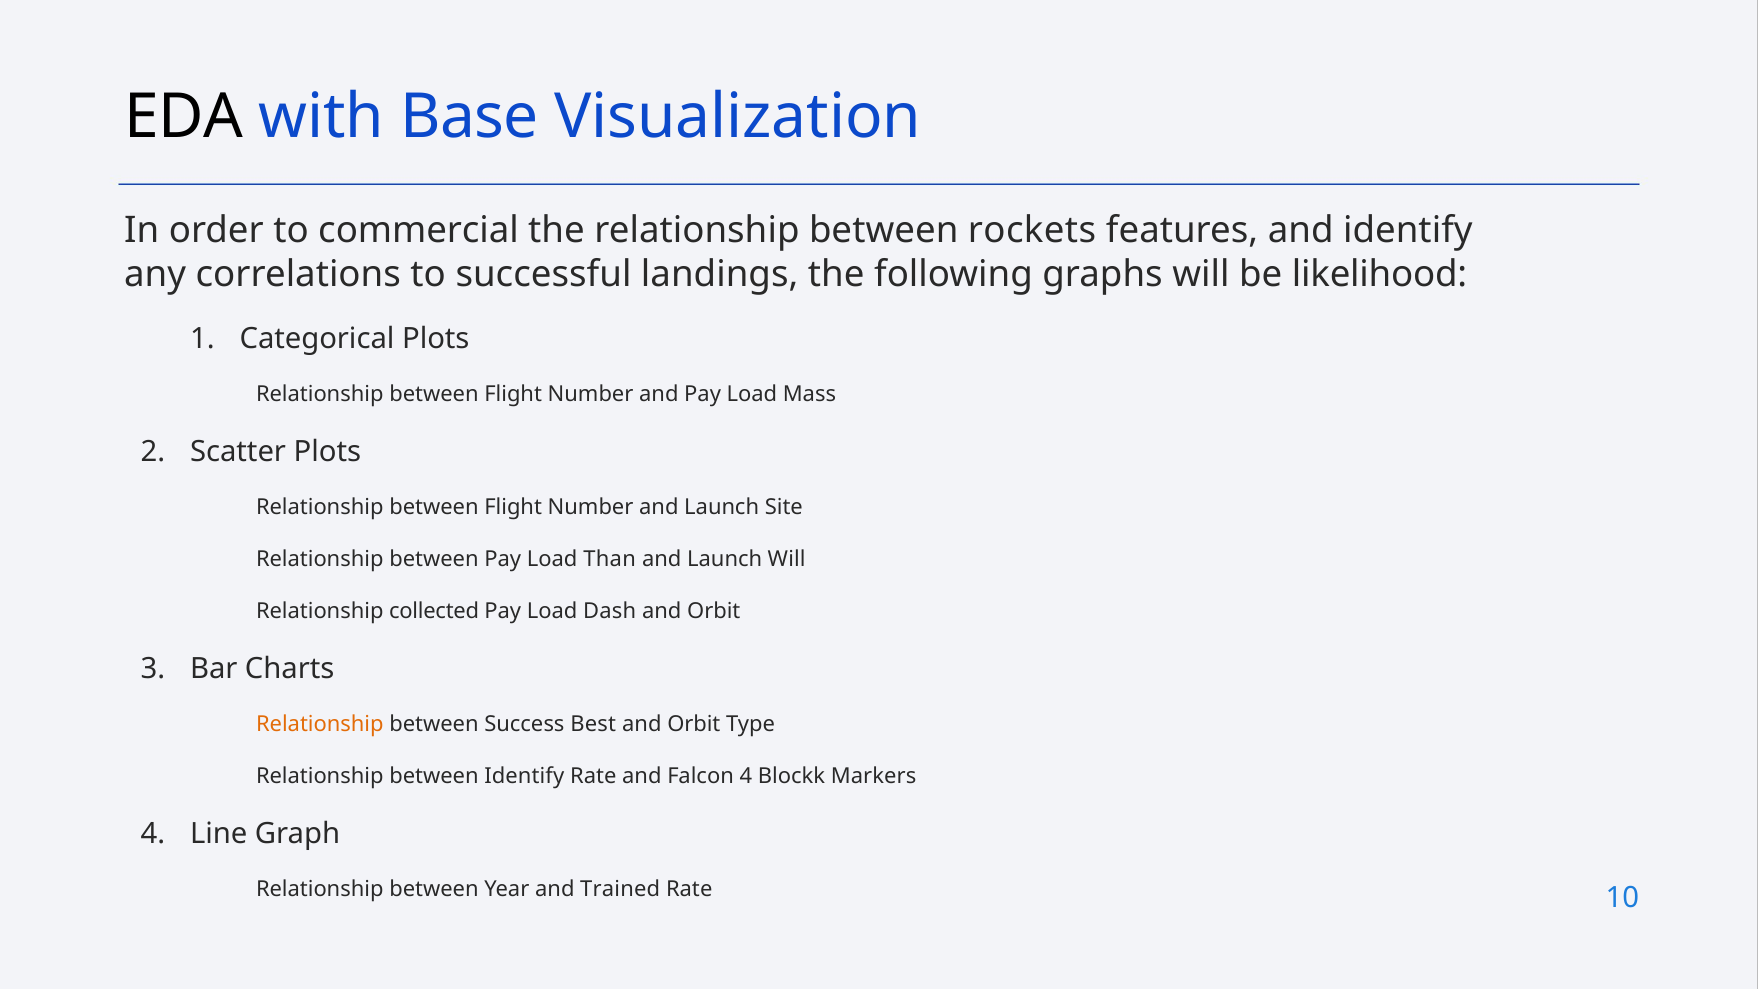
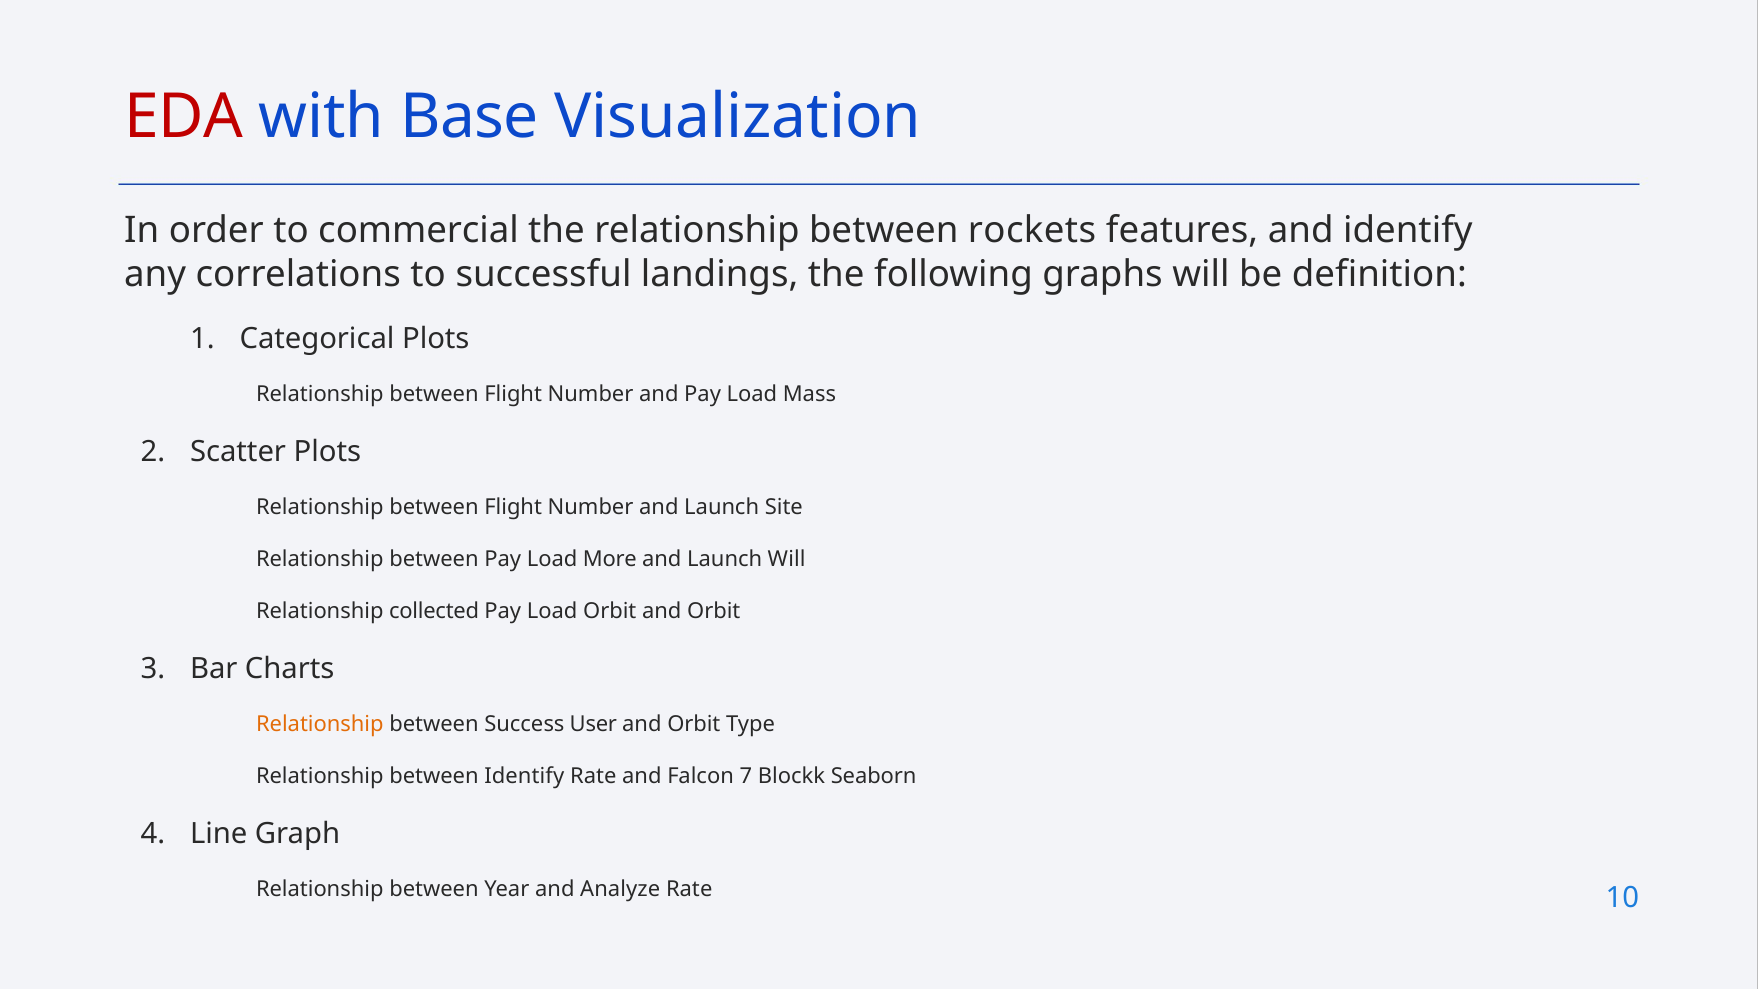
EDA colour: black -> red
likelihood: likelihood -> definition
Than: Than -> More
Load Dash: Dash -> Orbit
Best: Best -> User
Falcon 4: 4 -> 7
Markers: Markers -> Seaborn
Trained: Trained -> Analyze
